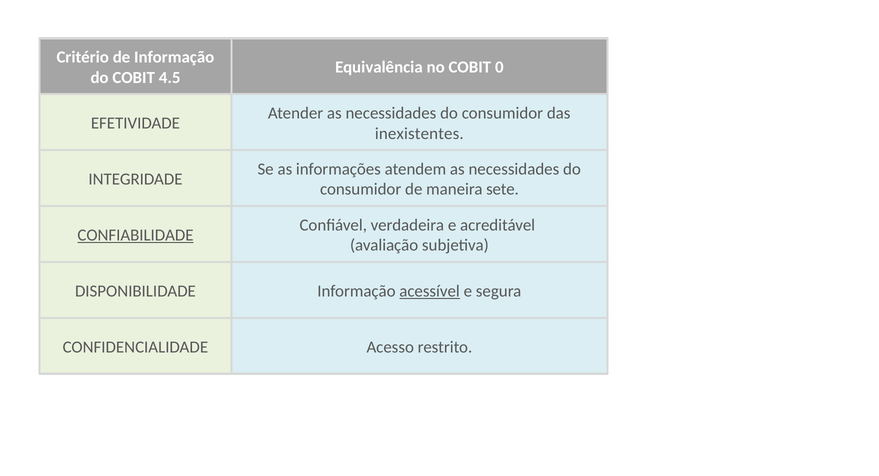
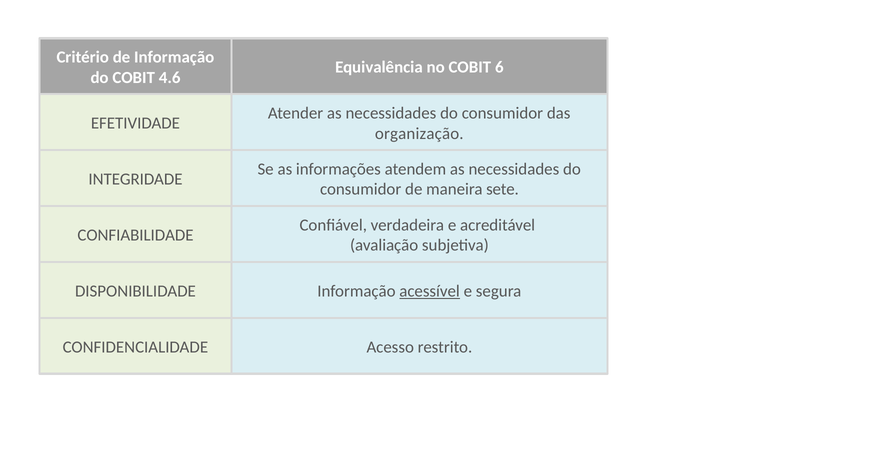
0: 0 -> 6
4.5: 4.5 -> 4.6
inexistentes: inexistentes -> organização
CONFIABILIDADE underline: present -> none
